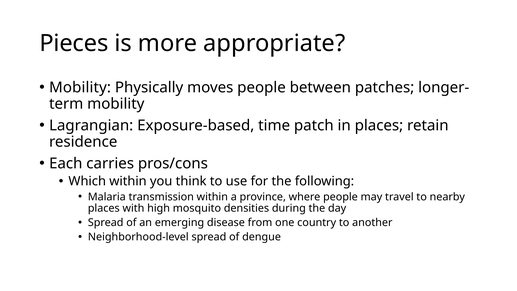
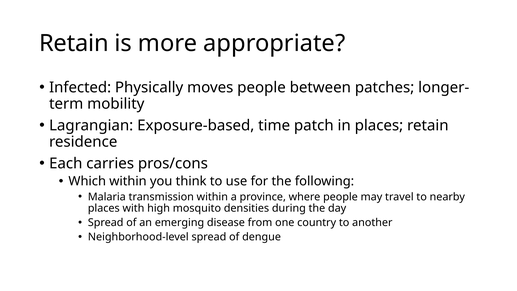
Pieces at (74, 43): Pieces -> Retain
Mobility at (80, 87): Mobility -> Infected
